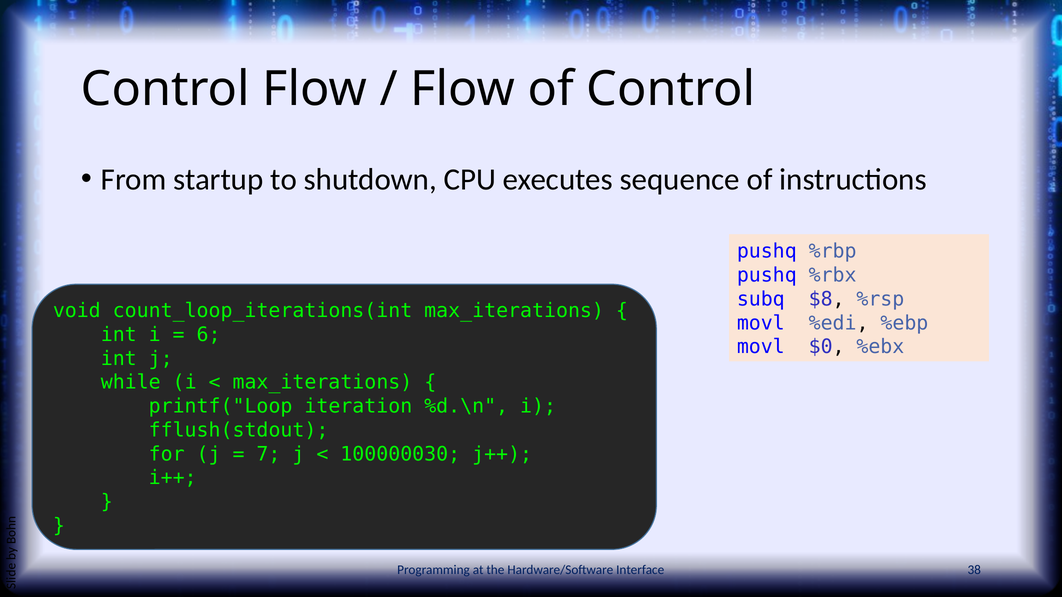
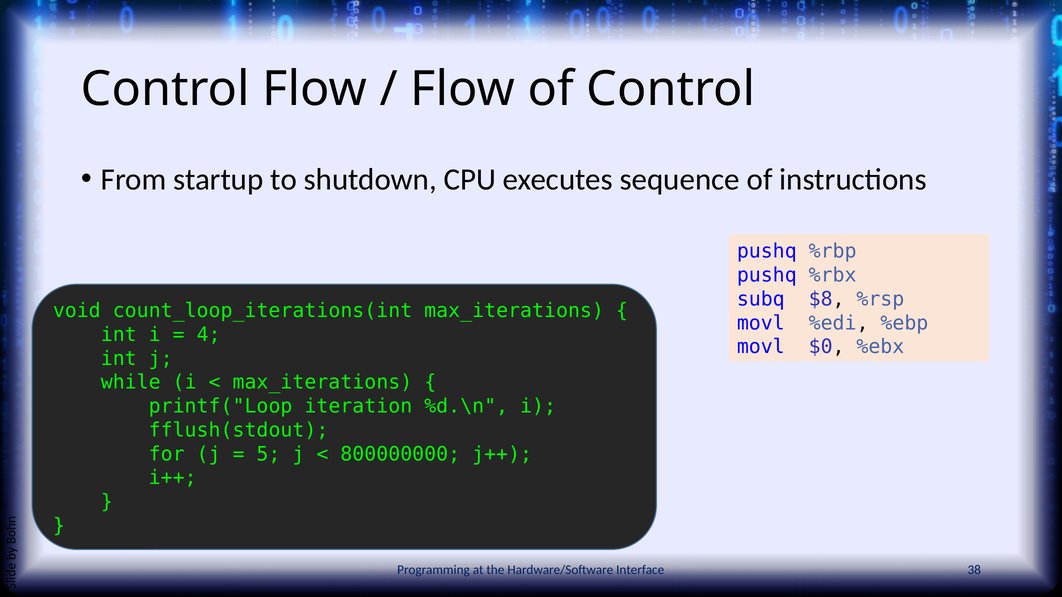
6: 6 -> 4
7: 7 -> 5
100000030: 100000030 -> 800000000
